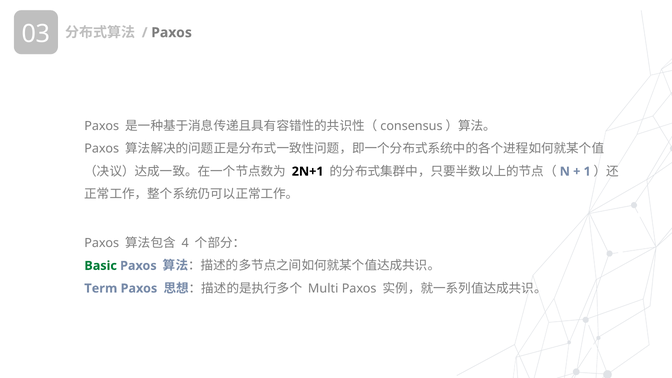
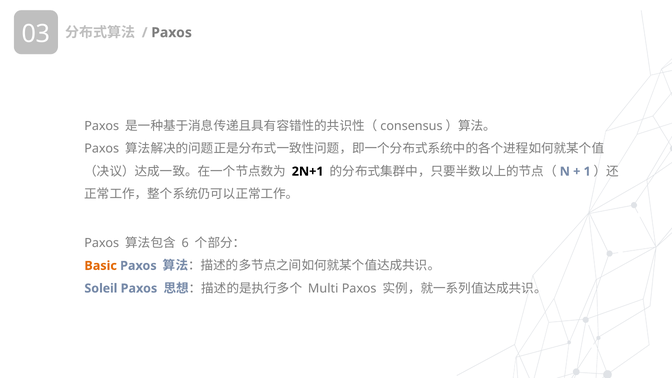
4: 4 -> 6
Basic colour: green -> orange
Term: Term -> Soleil
